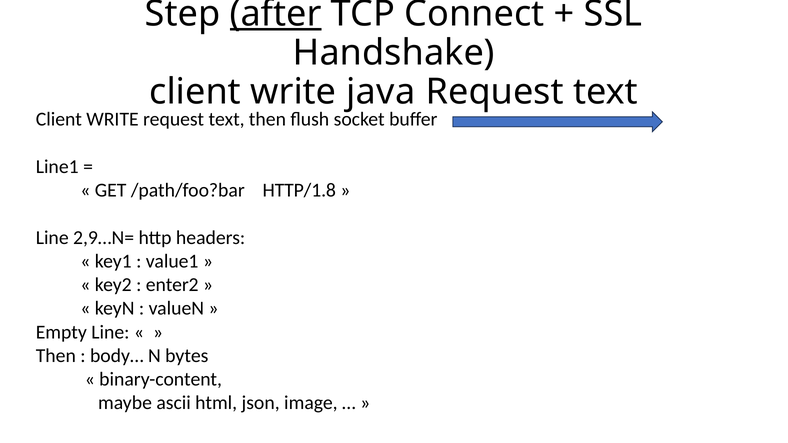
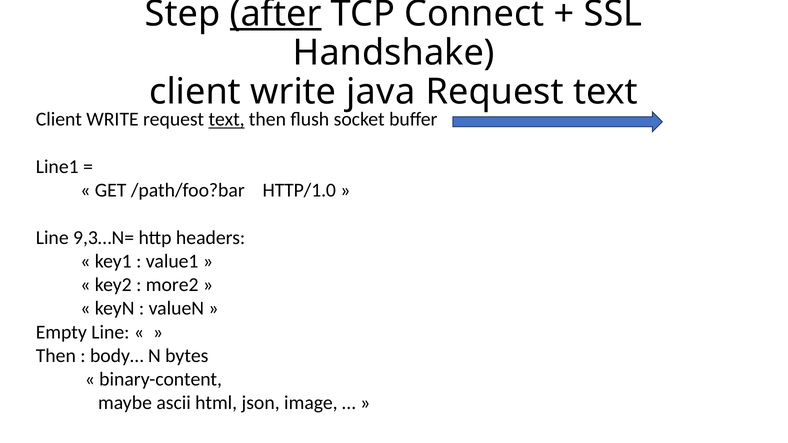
text at (227, 119) underline: none -> present
HTTP/1.8: HTTP/1.8 -> HTTP/1.0
2,9…N=: 2,9…N= -> 9,3…N=
enter2: enter2 -> more2
